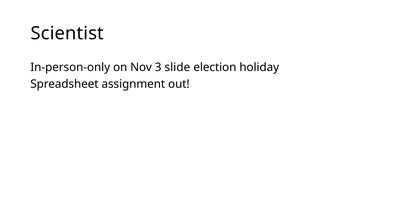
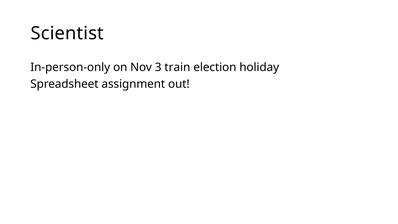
slide: slide -> train
